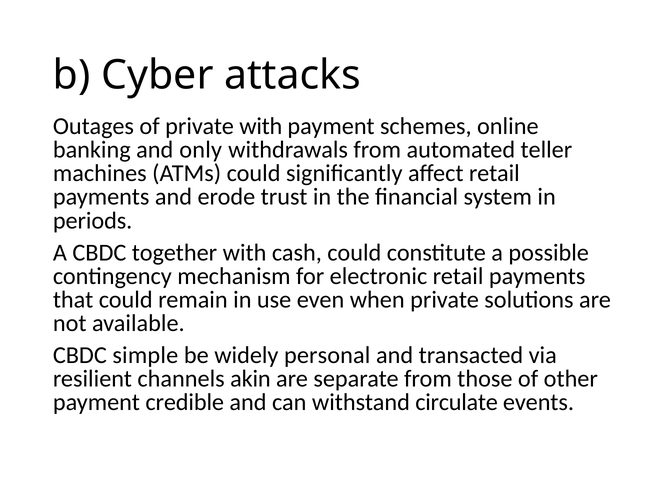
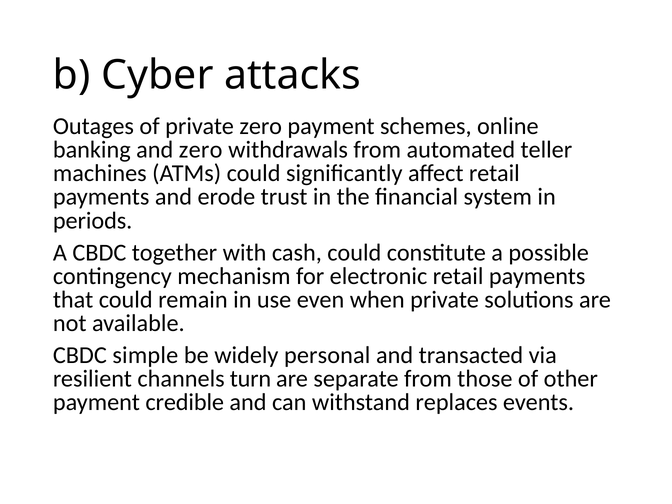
private with: with -> zero
and only: only -> zero
akin: akin -> turn
circulate: circulate -> replaces
